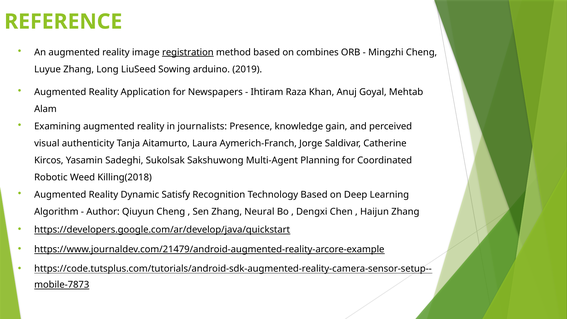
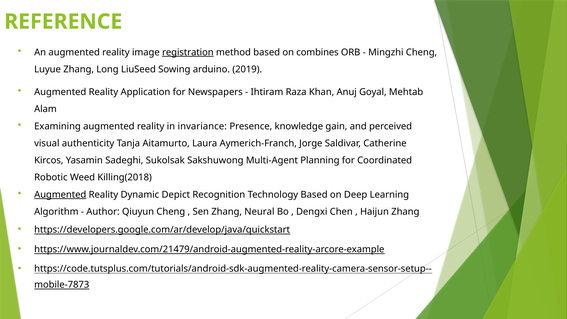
journalists: journalists -> invariance
Augmented at (60, 195) underline: none -> present
Satisfy: Satisfy -> Depict
